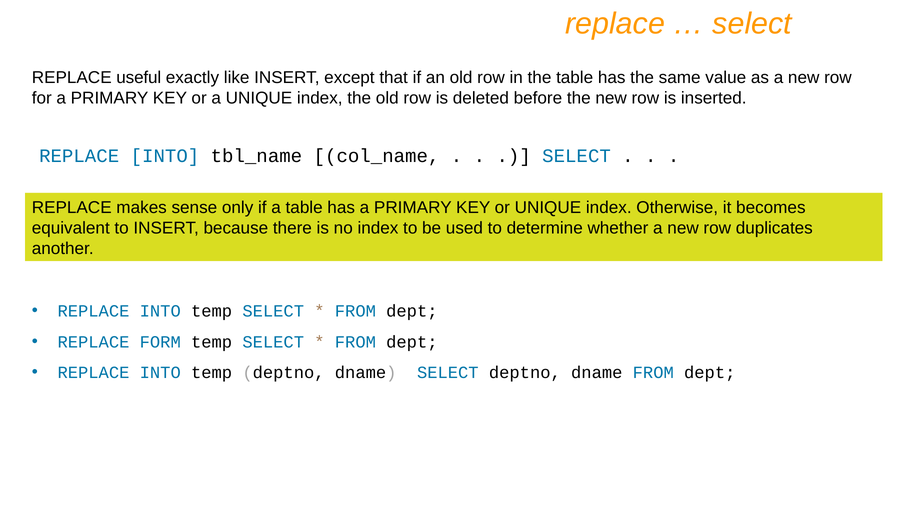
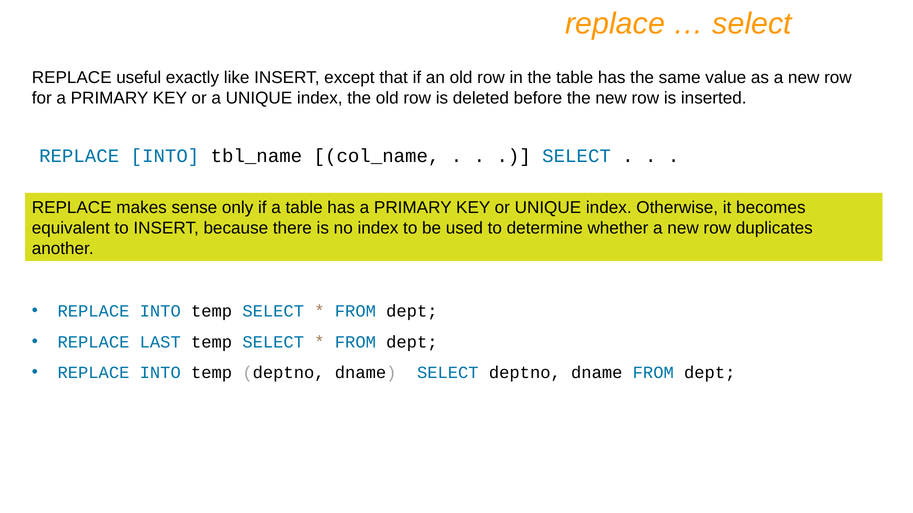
FORM: FORM -> LAST
